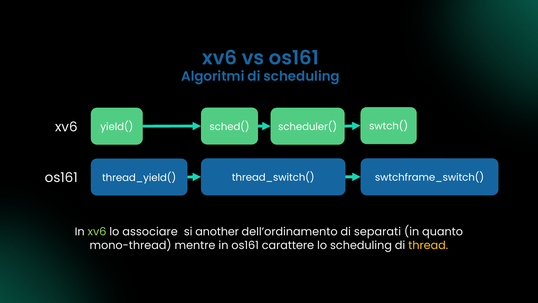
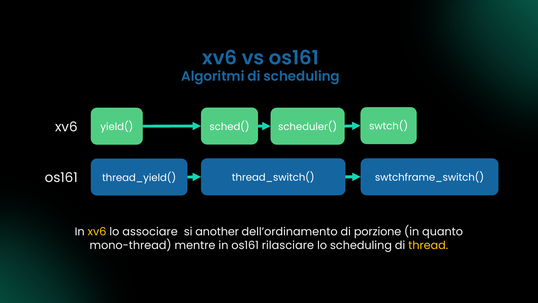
xv6 at (97, 232) colour: light green -> yellow
separati: separati -> porzione
carattere: carattere -> rilasciare
